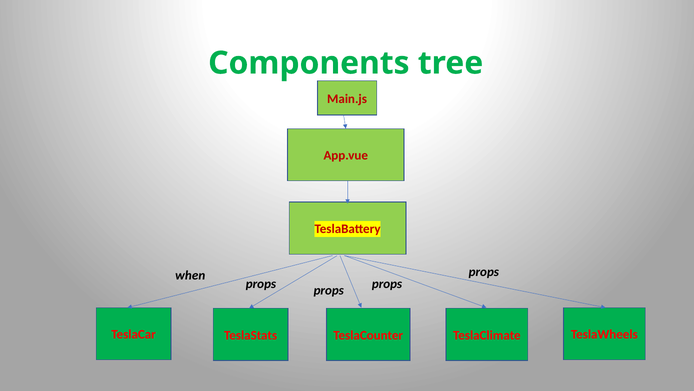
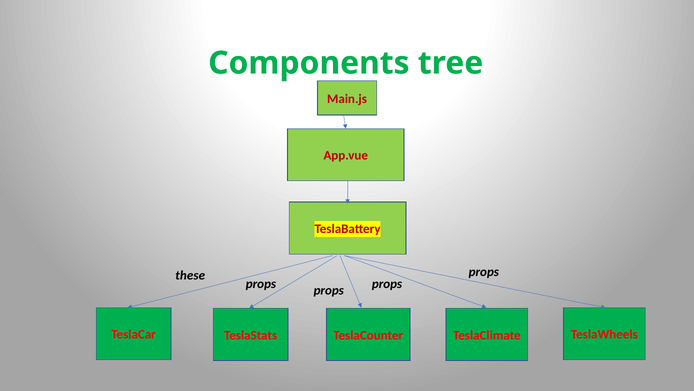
when: when -> these
